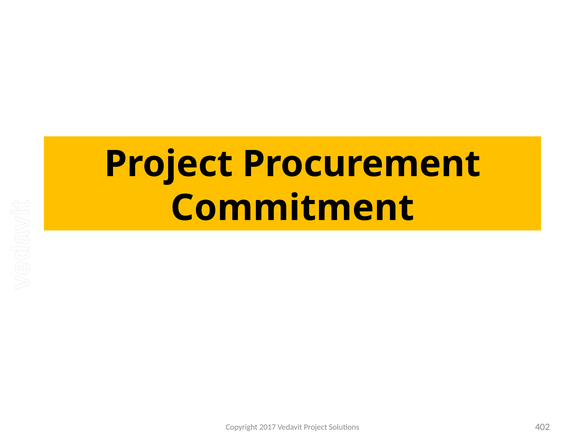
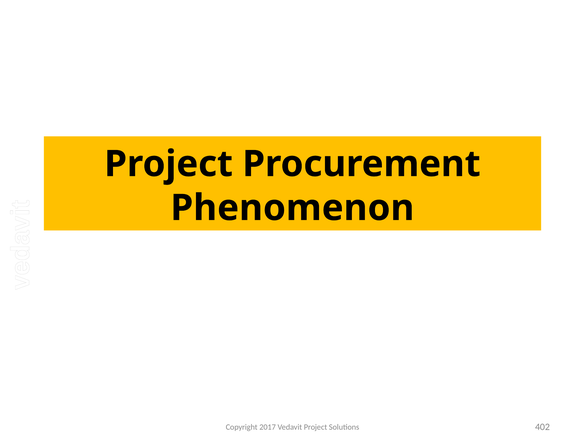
Commitment: Commitment -> Phenomenon
